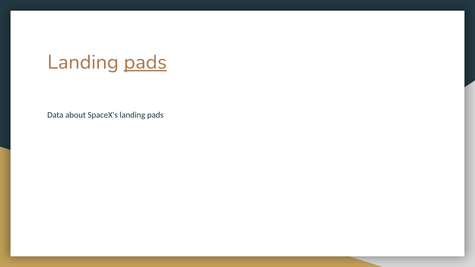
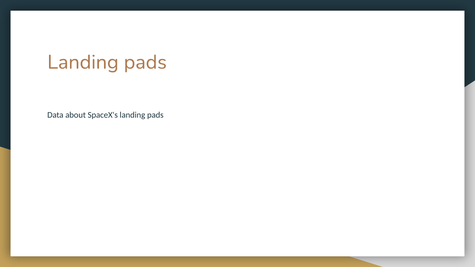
pads at (145, 62) underline: present -> none
